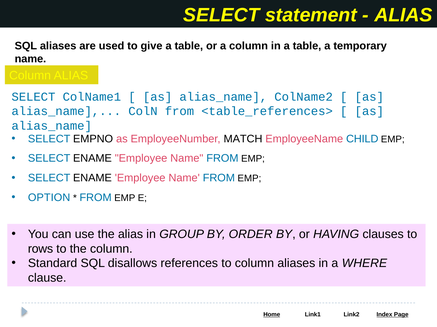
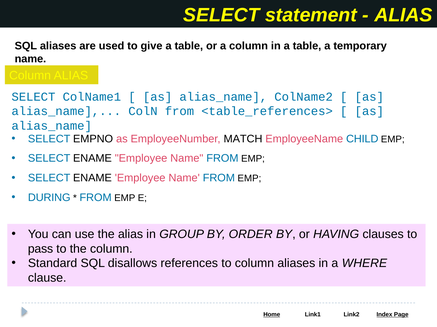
OPTION: OPTION -> DURING
rows: rows -> pass
